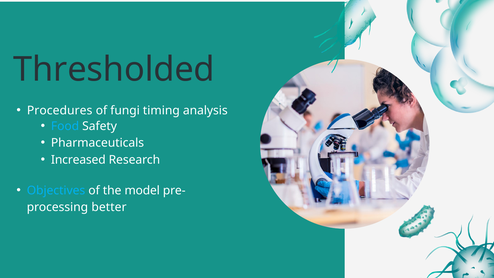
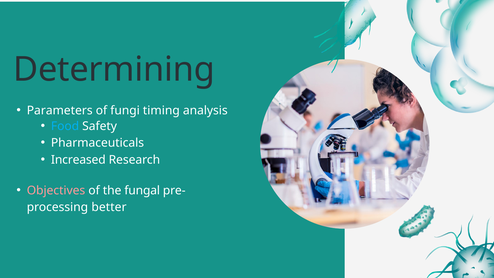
Thresholded: Thresholded -> Determining
Procedures: Procedures -> Parameters
Objectives colour: light blue -> pink
model: model -> fungal
